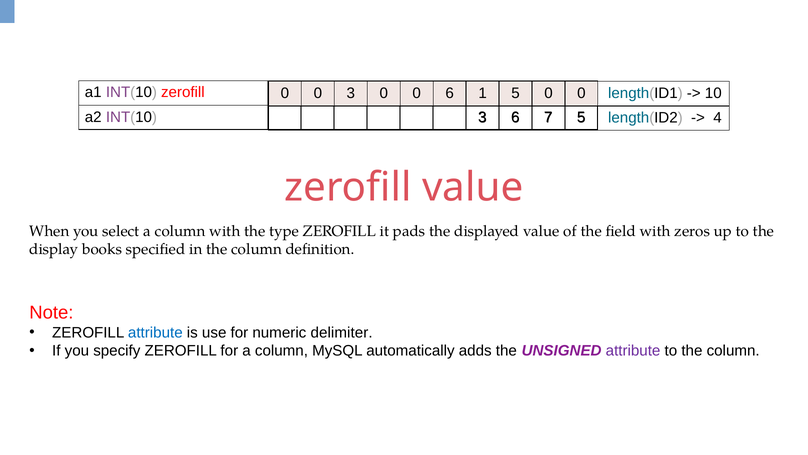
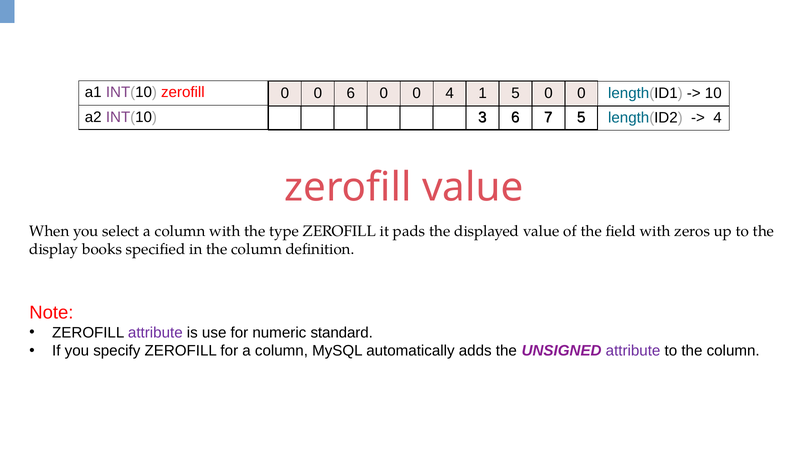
0 3: 3 -> 6
0 6: 6 -> 4
attribute at (155, 332) colour: blue -> purple
delimiter: delimiter -> standard
